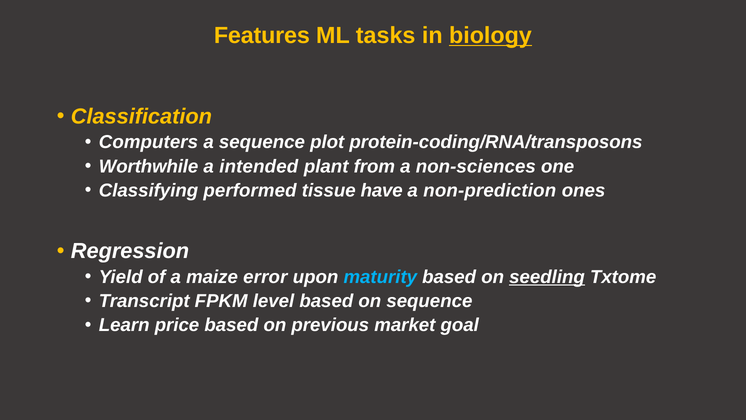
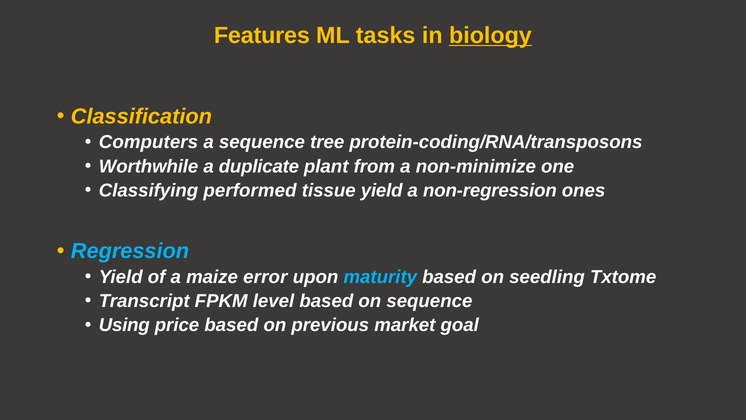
plot: plot -> tree
intended: intended -> duplicate
non-sciences: non-sciences -> non-minimize
tissue have: have -> yield
non-prediction: non-prediction -> non-regression
Regression colour: white -> light blue
seedling underline: present -> none
Learn: Learn -> Using
